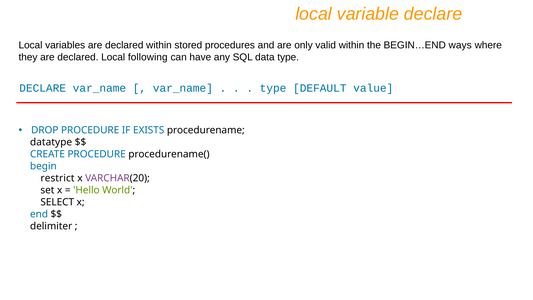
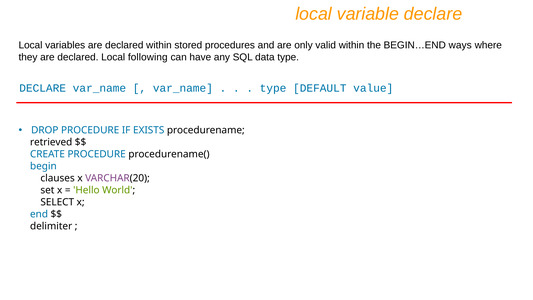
datatype: datatype -> retrieved
restrict: restrict -> clauses
